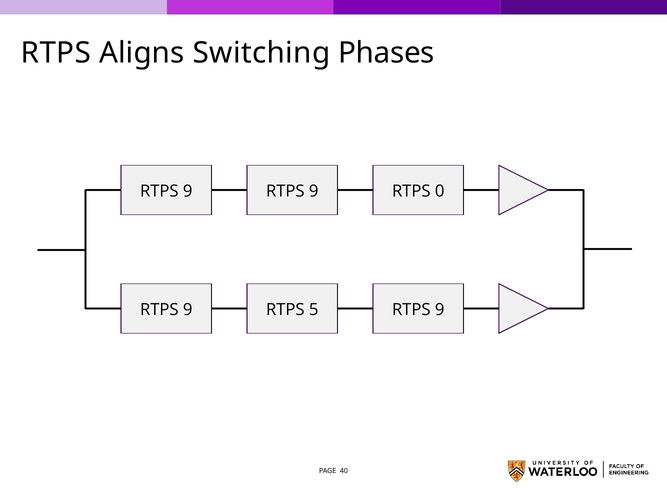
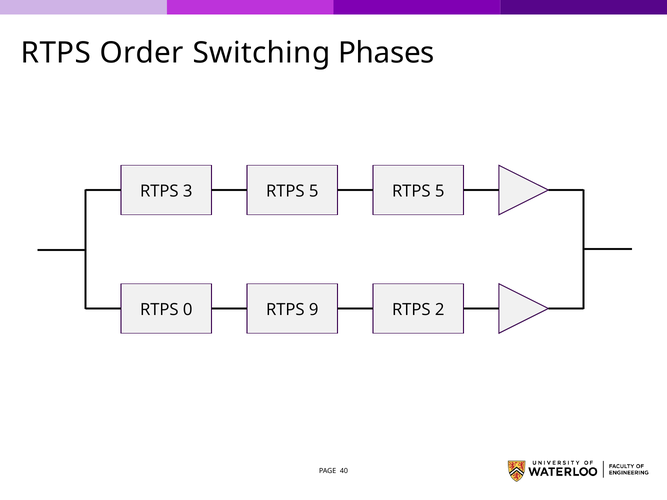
Aligns: Aligns -> Order
9 at (188, 191): 9 -> 3
9 at (314, 191): 9 -> 5
0 at (440, 191): 0 -> 5
9 at (188, 310): 9 -> 0
5: 5 -> 9
9 at (440, 310): 9 -> 2
